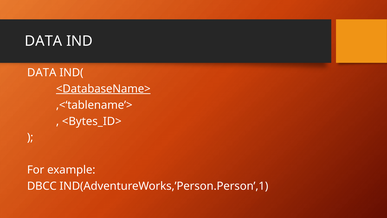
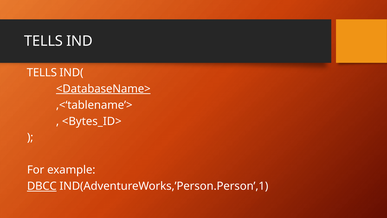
DATA at (43, 41): DATA -> TELLS
DATA at (42, 72): DATA -> TELLS
DBCC underline: none -> present
